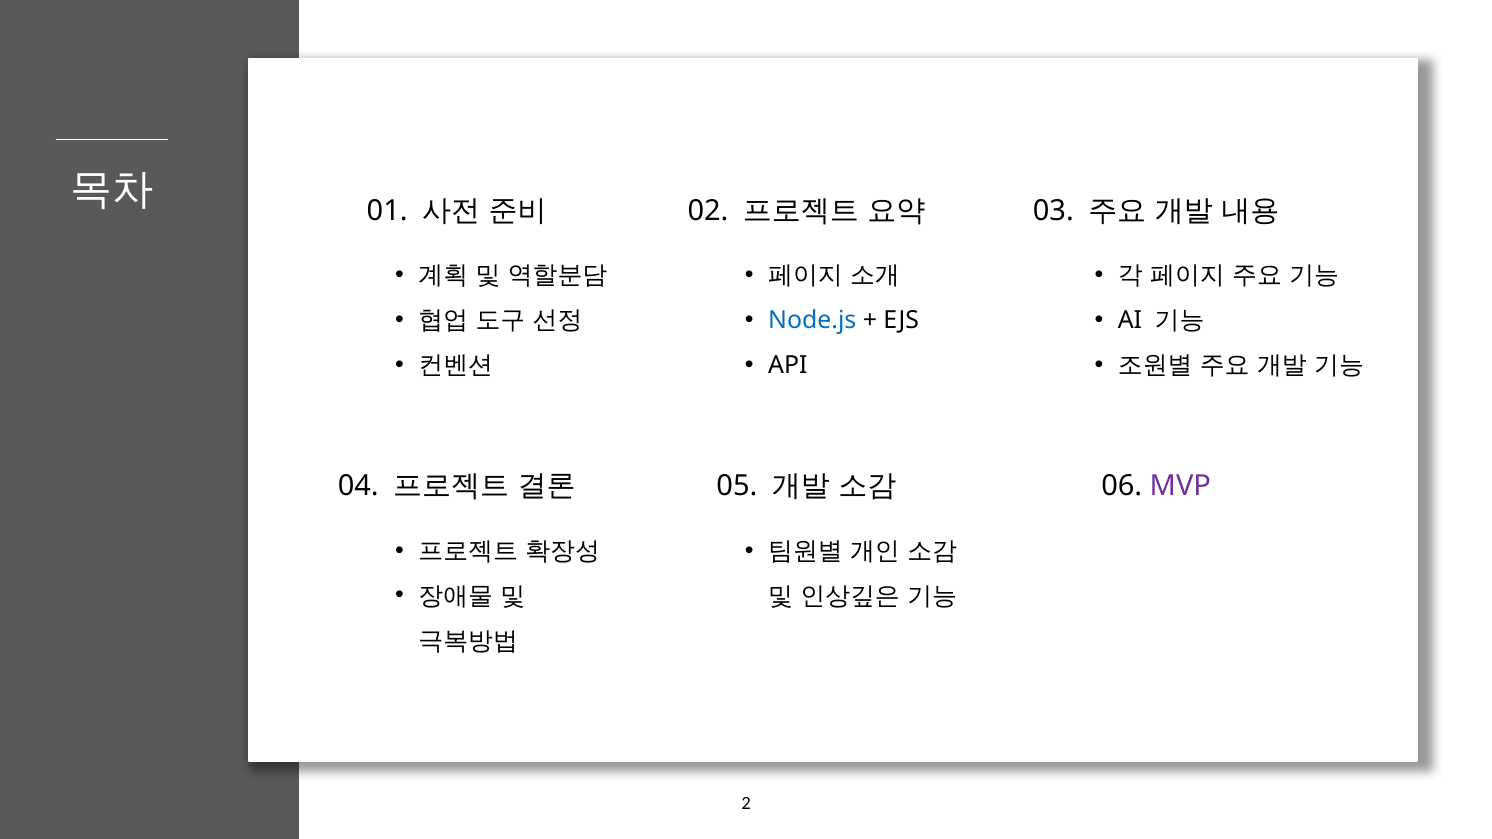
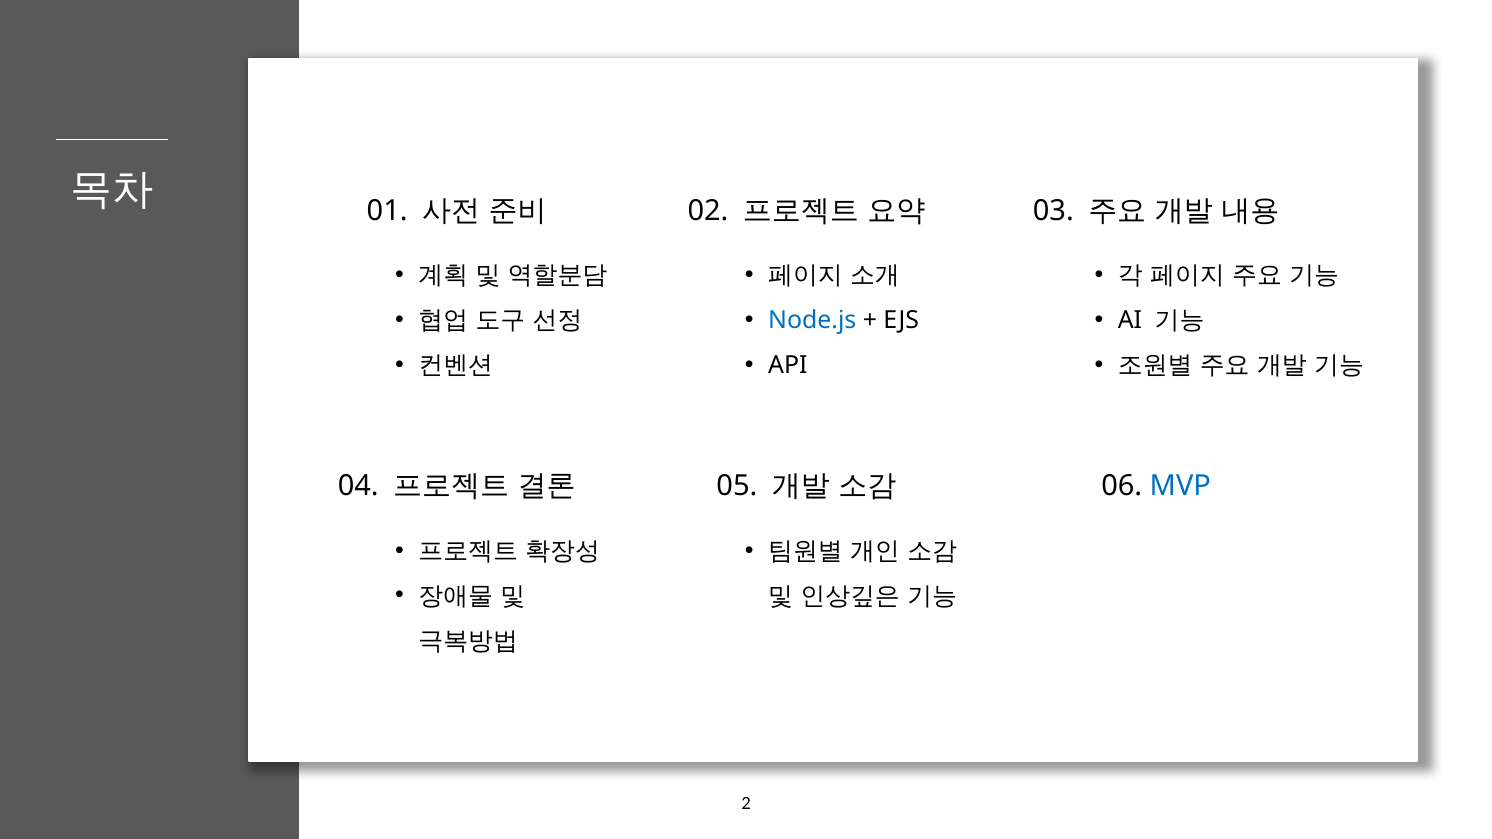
MVP colour: purple -> blue
